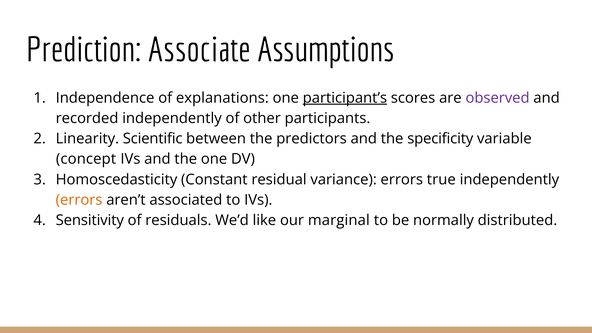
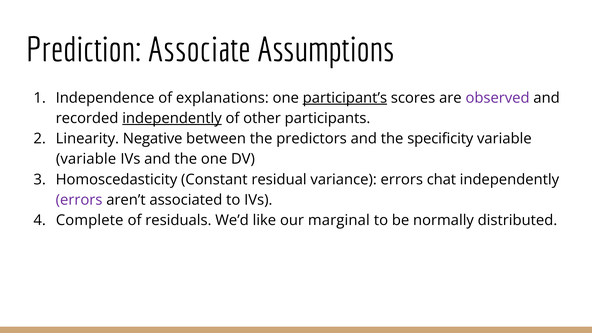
independently at (172, 118) underline: none -> present
Scientific: Scientific -> Negative
concept at (86, 159): concept -> variable
true: true -> chat
errors at (79, 200) colour: orange -> purple
Sensitivity: Sensitivity -> Complete
